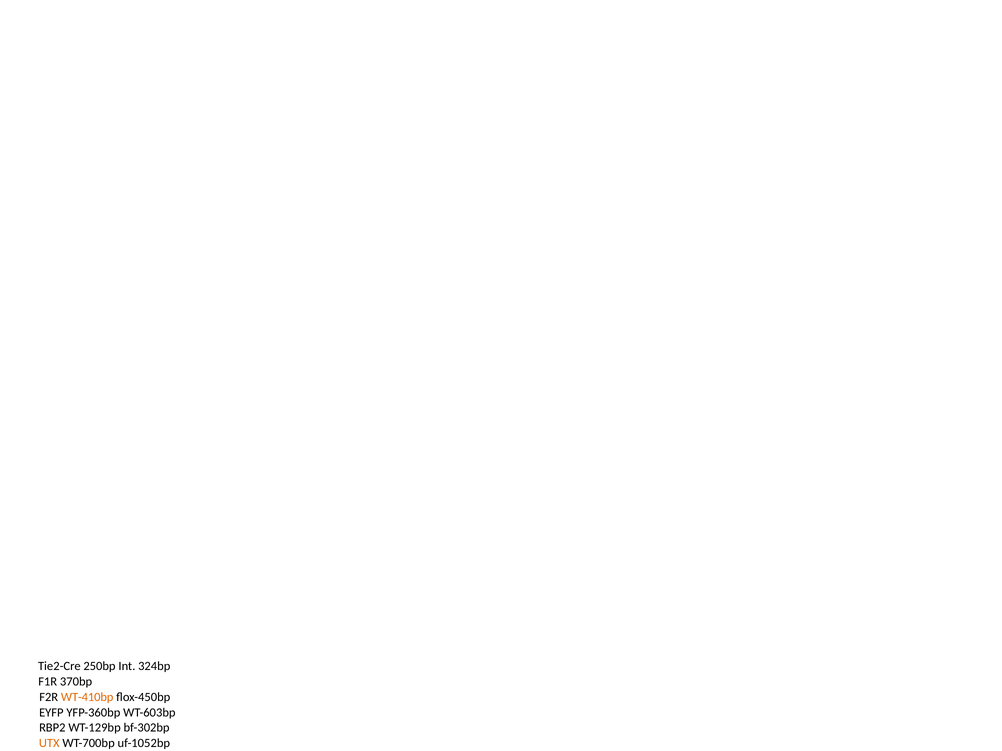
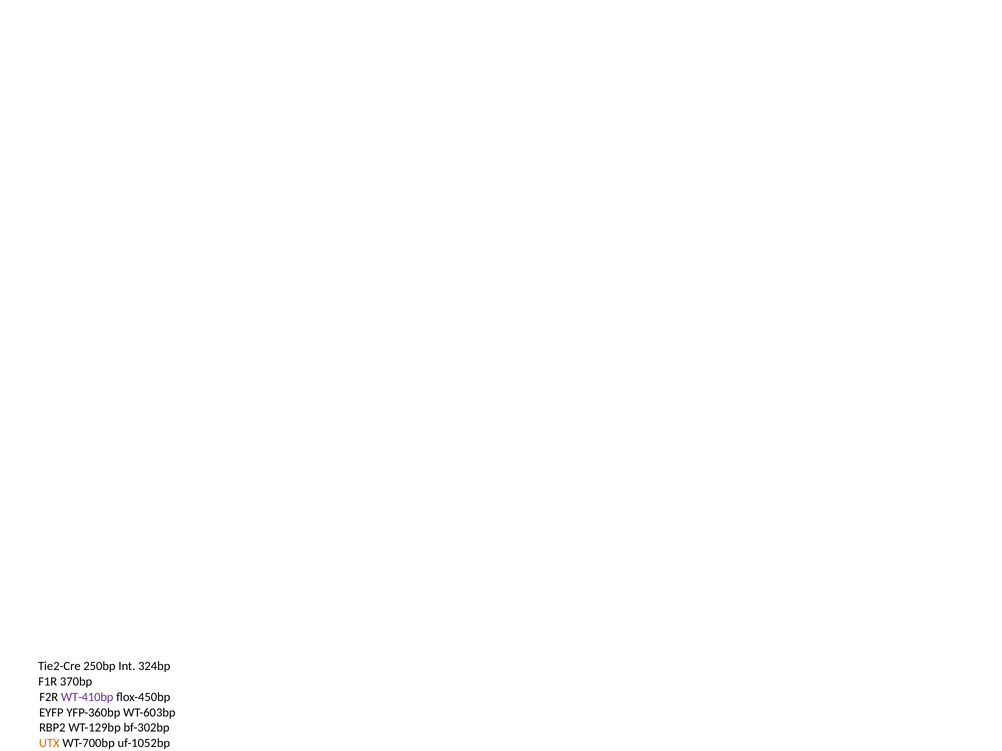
WT-410bp colour: orange -> purple
